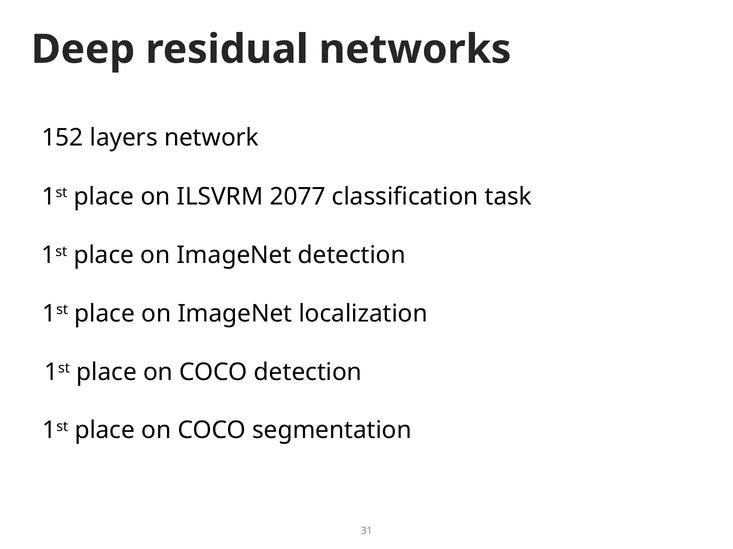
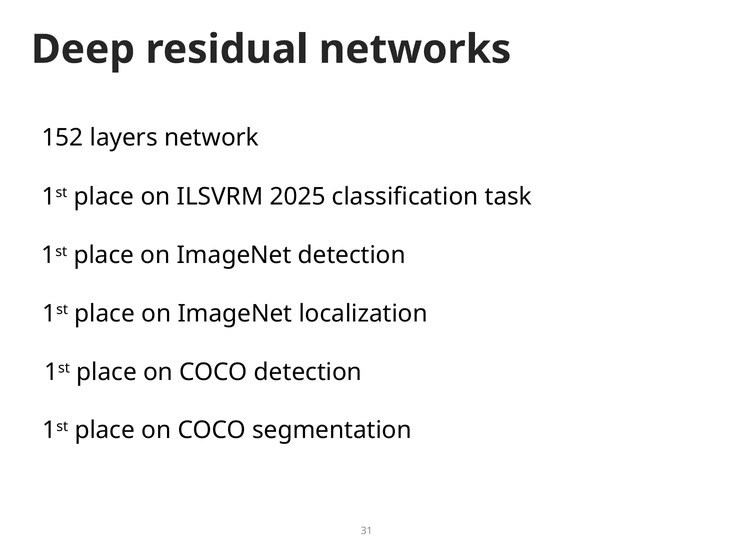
2077: 2077 -> 2025
